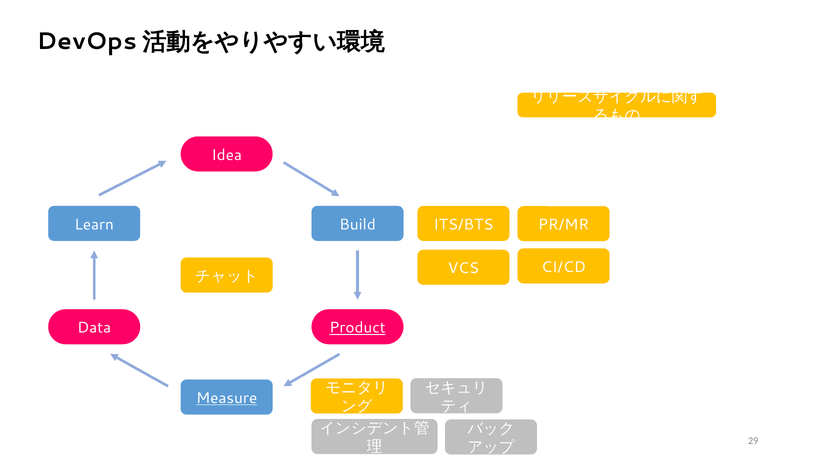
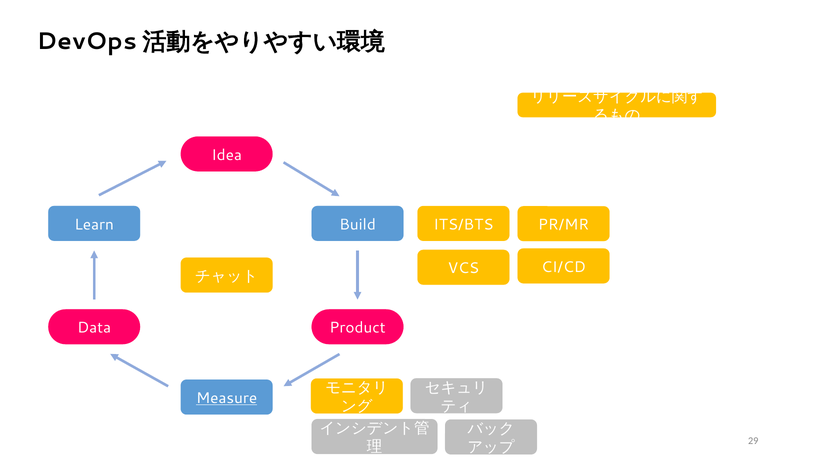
Product underline: present -> none
